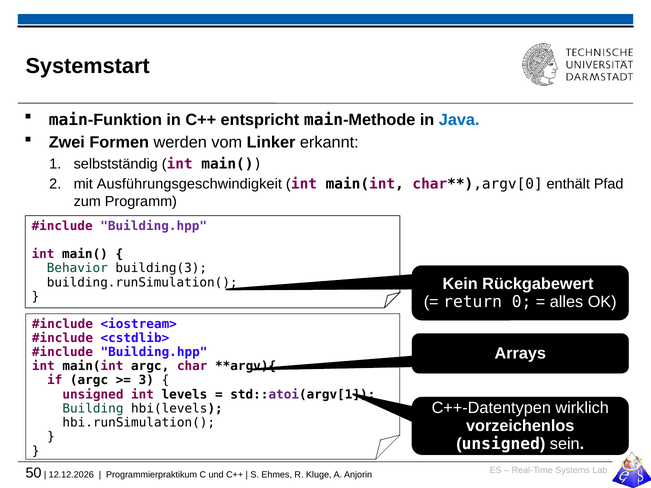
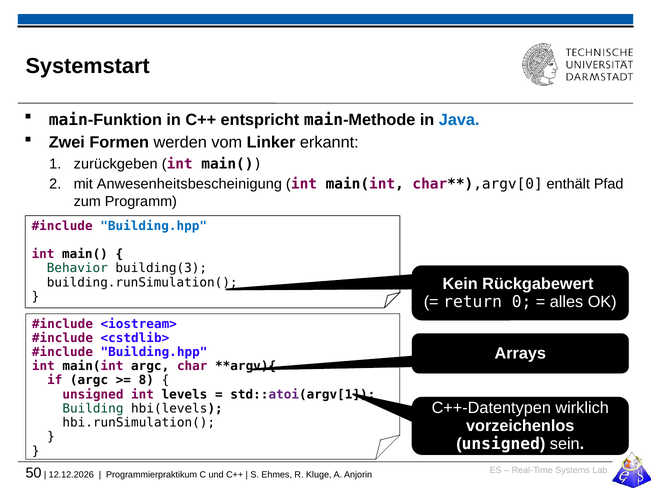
selbstständig: selbstständig -> zurückgeben
Ausführungsgeschwindigkeit: Ausführungsgeschwindigkeit -> Anwesenheitsbescheinigung
Building.hpp at (154, 226) colour: purple -> blue
3: 3 -> 8
